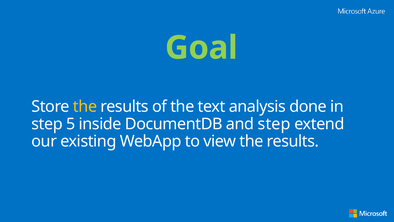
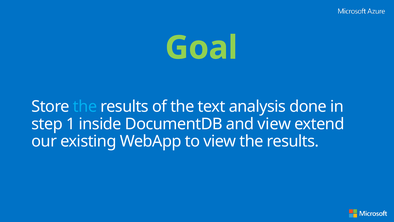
the at (85, 106) colour: yellow -> light blue
5: 5 -> 1
and step: step -> view
